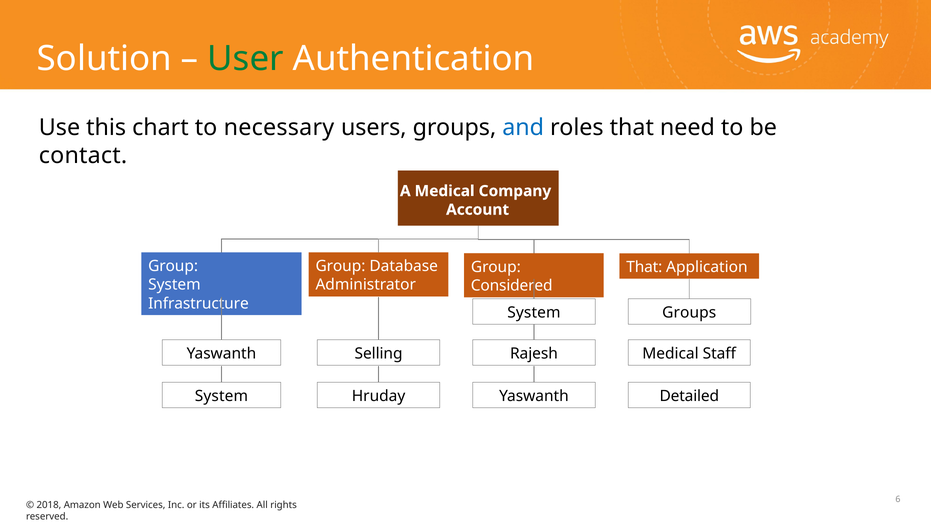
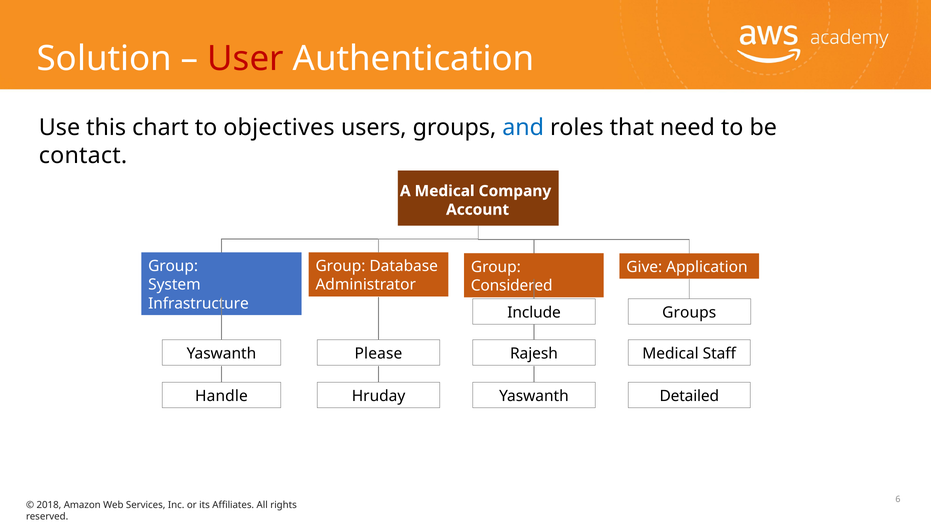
User colour: green -> red
necessary: necessary -> objectives
That at (644, 267): That -> Give
System at (534, 313): System -> Include
Selling: Selling -> Please
System at (221, 396): System -> Handle
